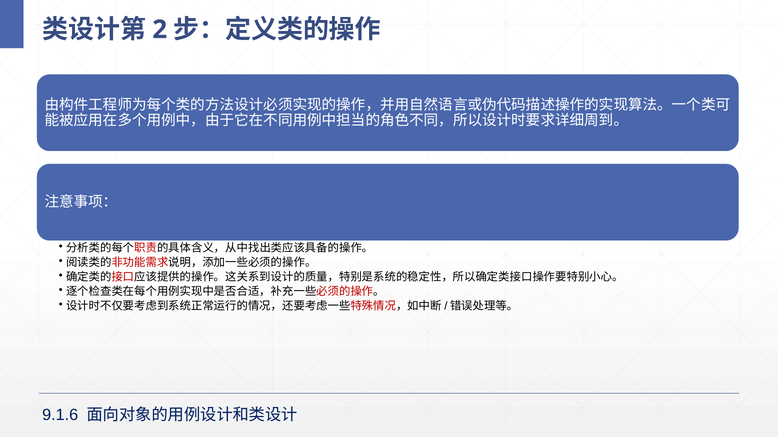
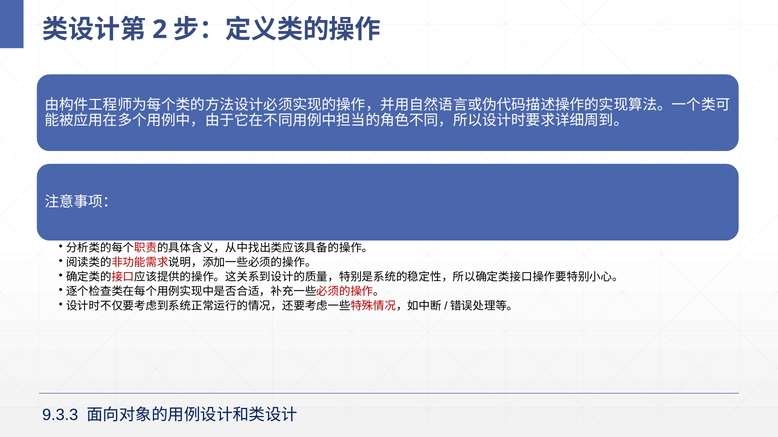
9.1.6: 9.1.6 -> 9.3.3
